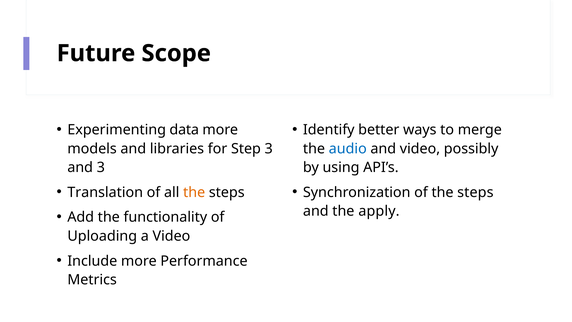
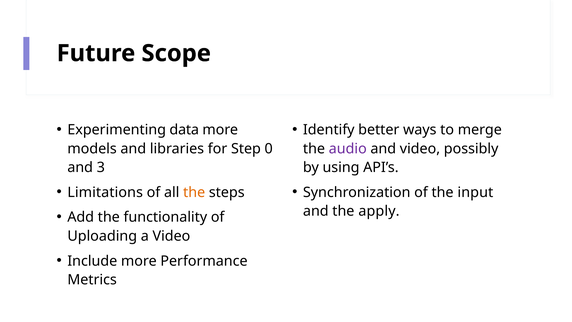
Step 3: 3 -> 0
audio colour: blue -> purple
Translation: Translation -> Limitations
of the steps: steps -> input
